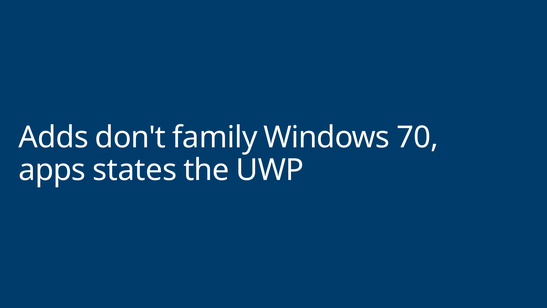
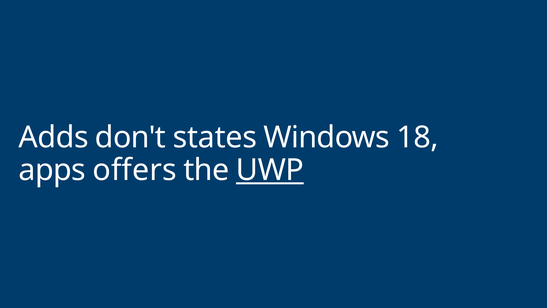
family: family -> states
70: 70 -> 18
states: states -> offers
UWP underline: none -> present
